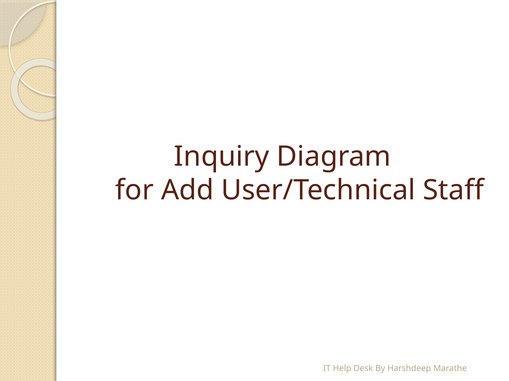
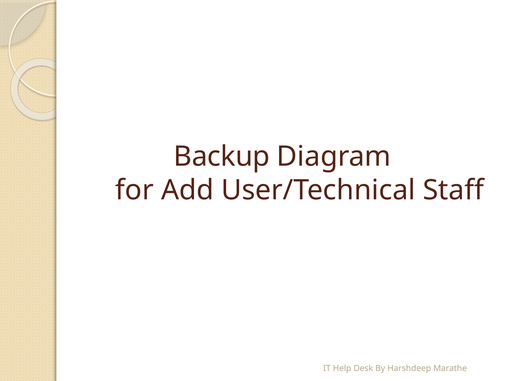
Inquiry: Inquiry -> Backup
